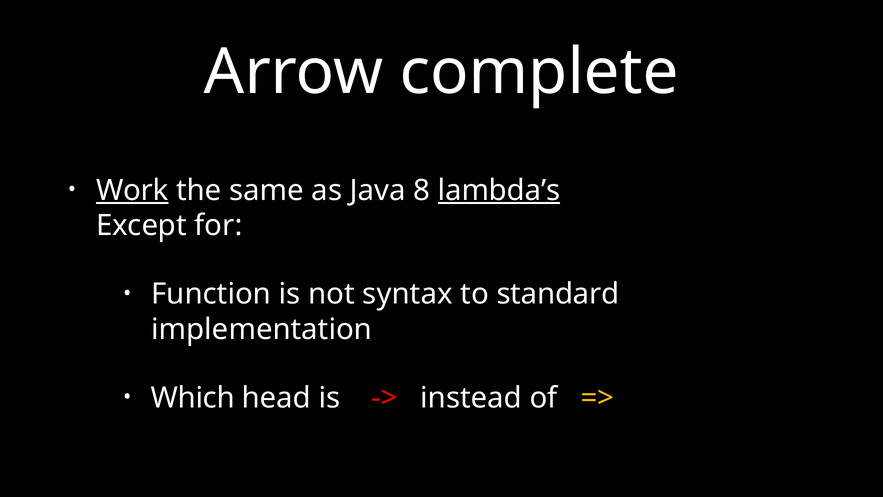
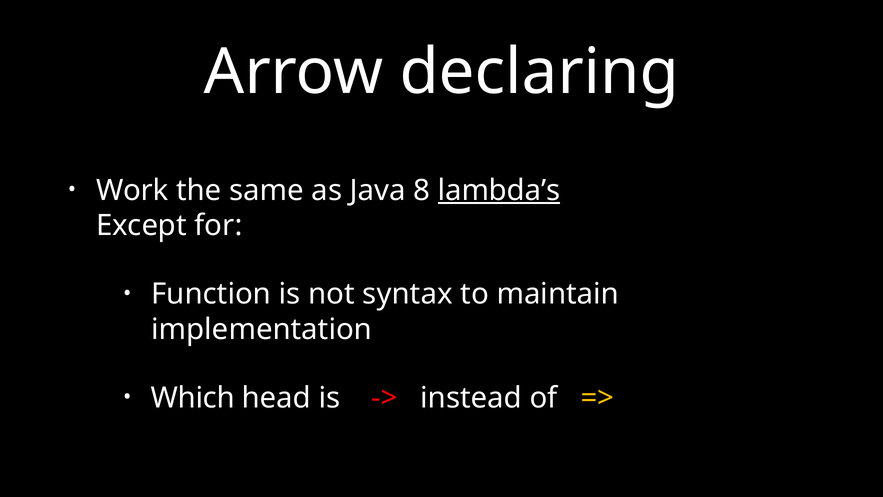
complete: complete -> declaring
Work underline: present -> none
standard: standard -> maintain
